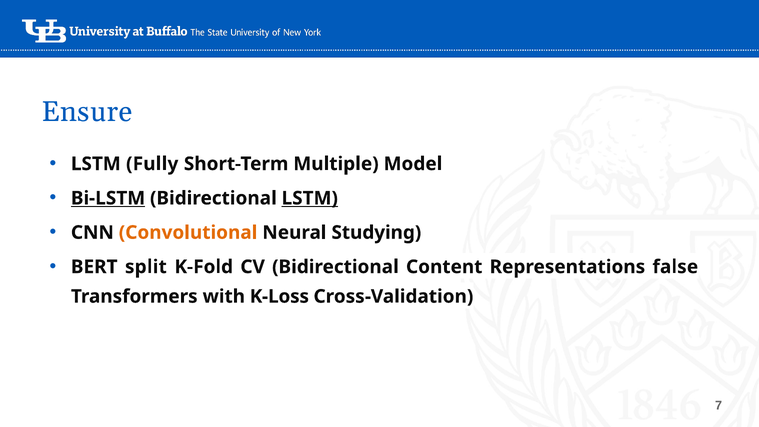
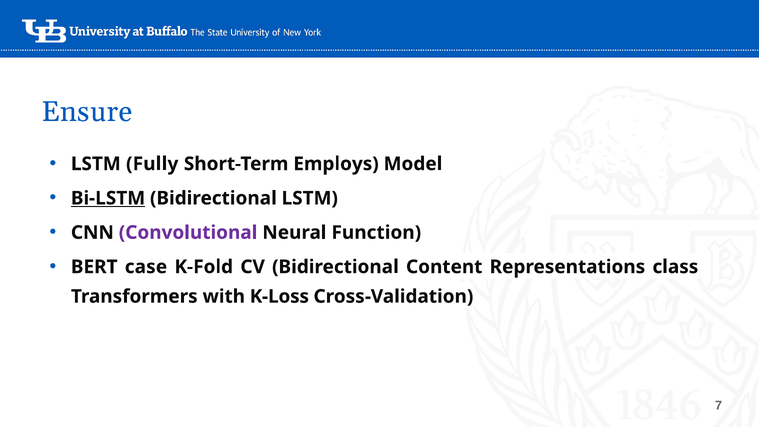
Multiple: Multiple -> Employs
LSTM at (310, 198) underline: present -> none
Convolutional colour: orange -> purple
Studying: Studying -> Function
split: split -> case
false: false -> class
